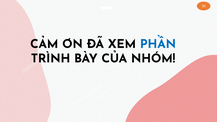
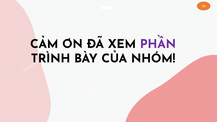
PHẦN colour: blue -> purple
